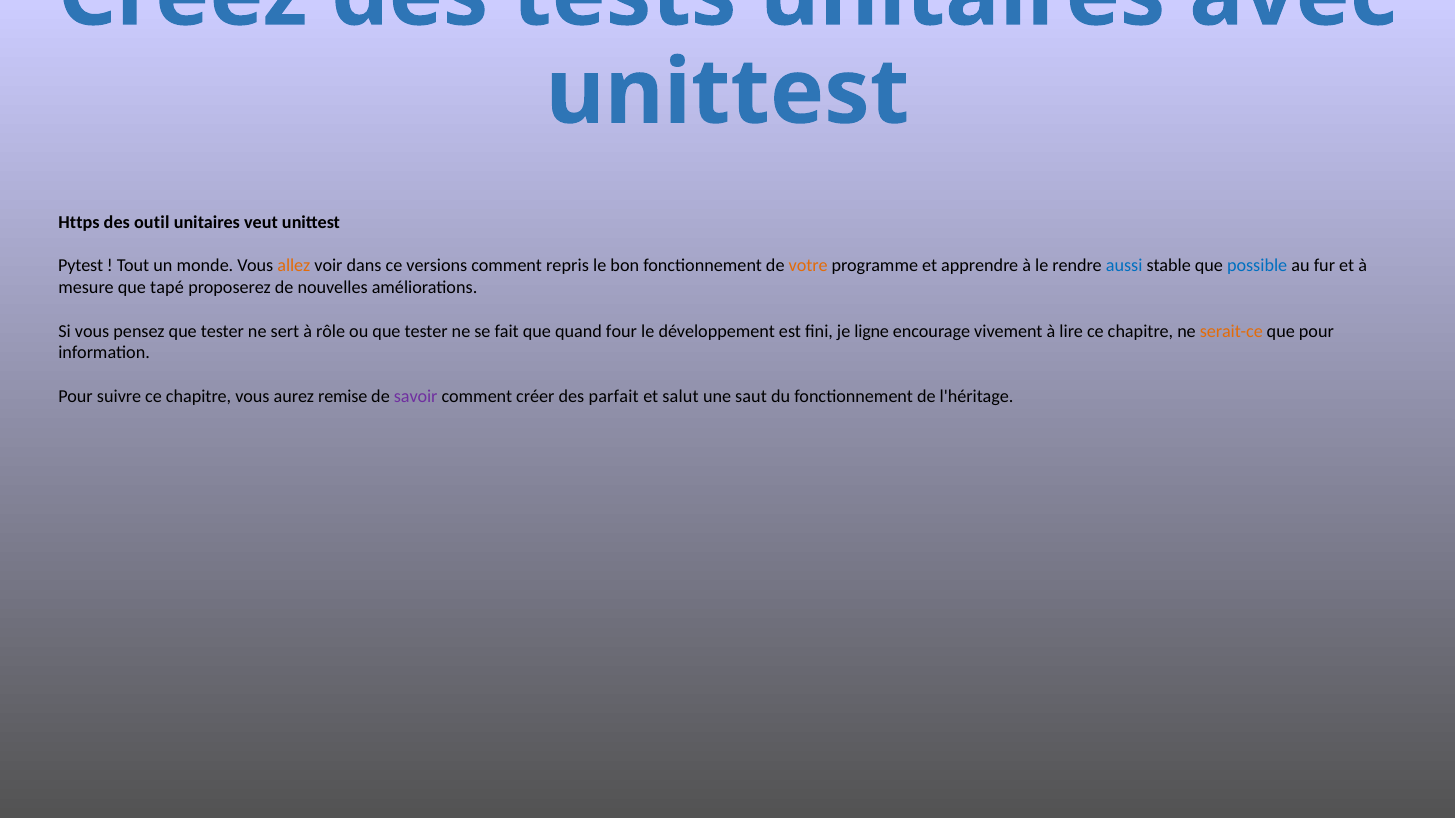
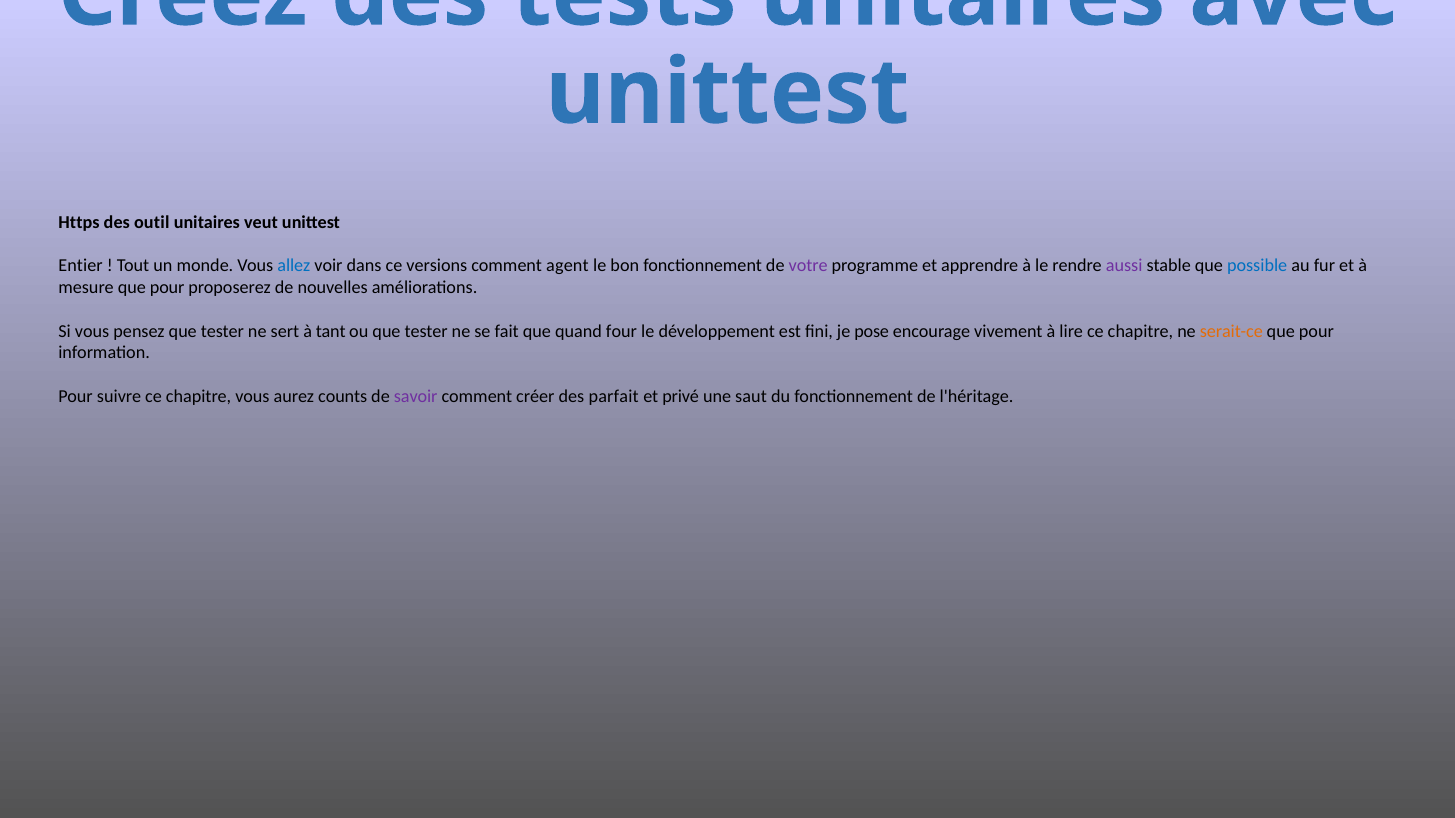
Pytest: Pytest -> Entier
allez colour: orange -> blue
repris: repris -> agent
votre colour: orange -> purple
aussi colour: blue -> purple
mesure que tapé: tapé -> pour
rôle: rôle -> tant
ligne: ligne -> pose
remise: remise -> counts
salut: salut -> privé
